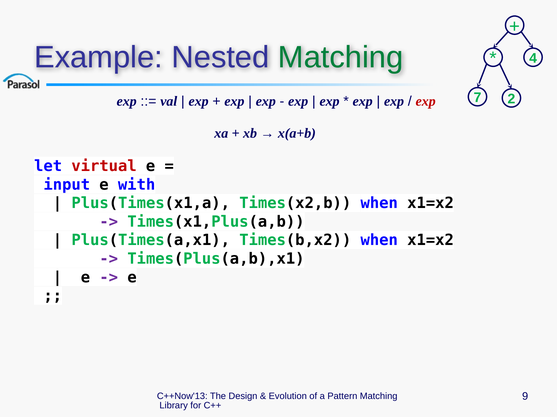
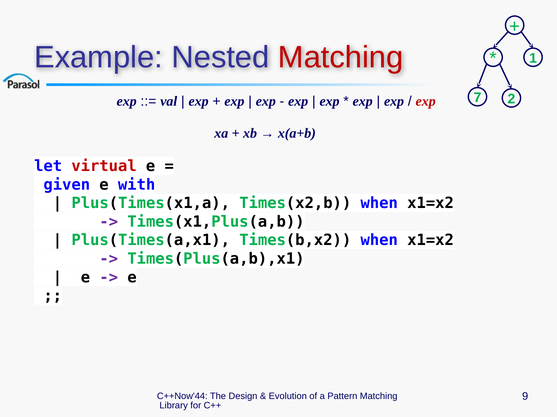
Matching at (341, 57) colour: green -> red
4: 4 -> 1
input: input -> given
C++Now'13: C++Now'13 -> C++Now'44
